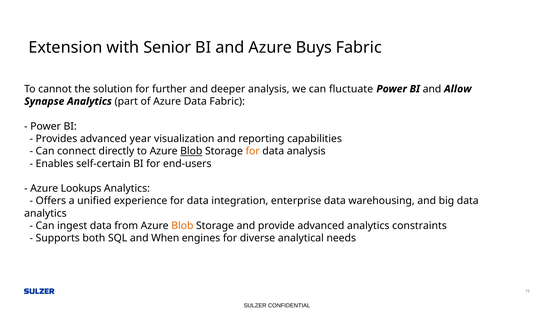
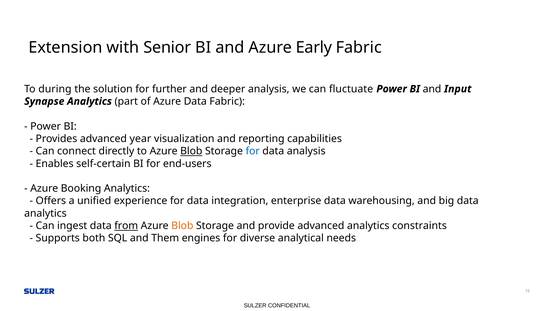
Buys: Buys -> Early
cannot: cannot -> during
Allow: Allow -> Input
for at (253, 151) colour: orange -> blue
Lookups: Lookups -> Booking
from underline: none -> present
When: When -> Them
